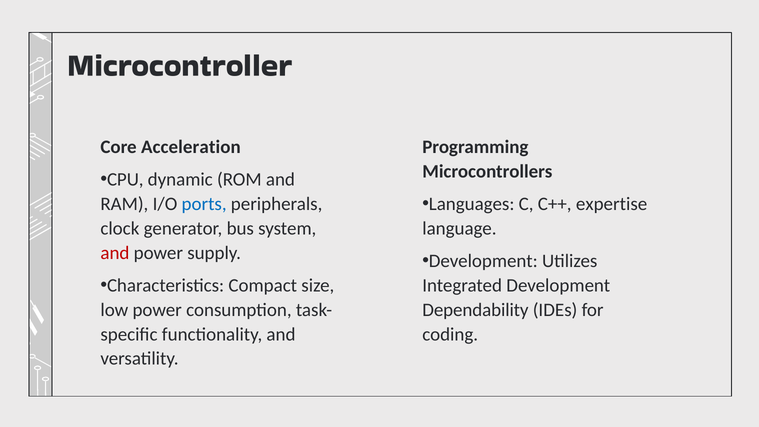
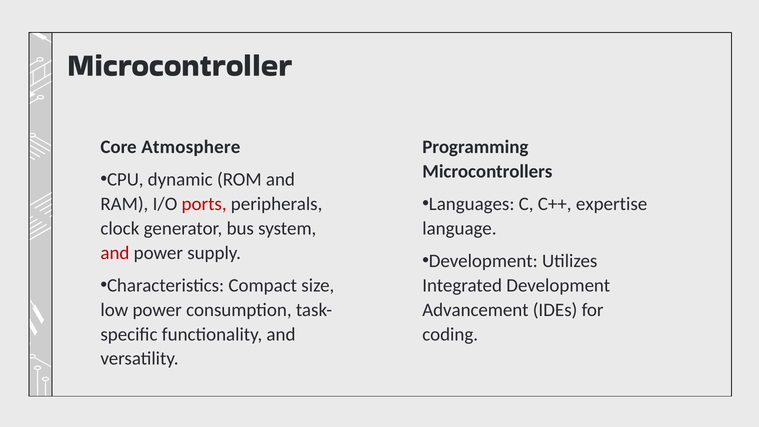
Acceleration: Acceleration -> Atmosphere
ports colour: blue -> red
Dependability: Dependability -> Advancement
